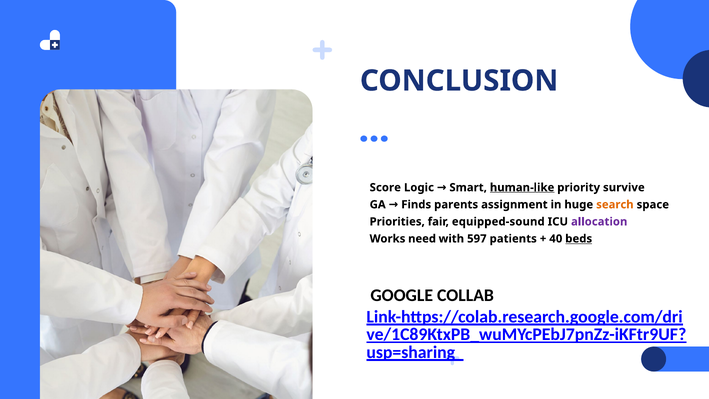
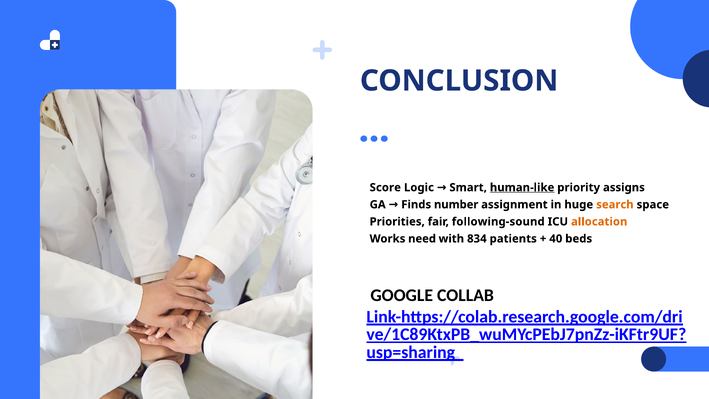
survive: survive -> assigns
parents: parents -> number
equipped-sound: equipped-sound -> following-sound
allocation colour: purple -> orange
597: 597 -> 834
beds underline: present -> none
